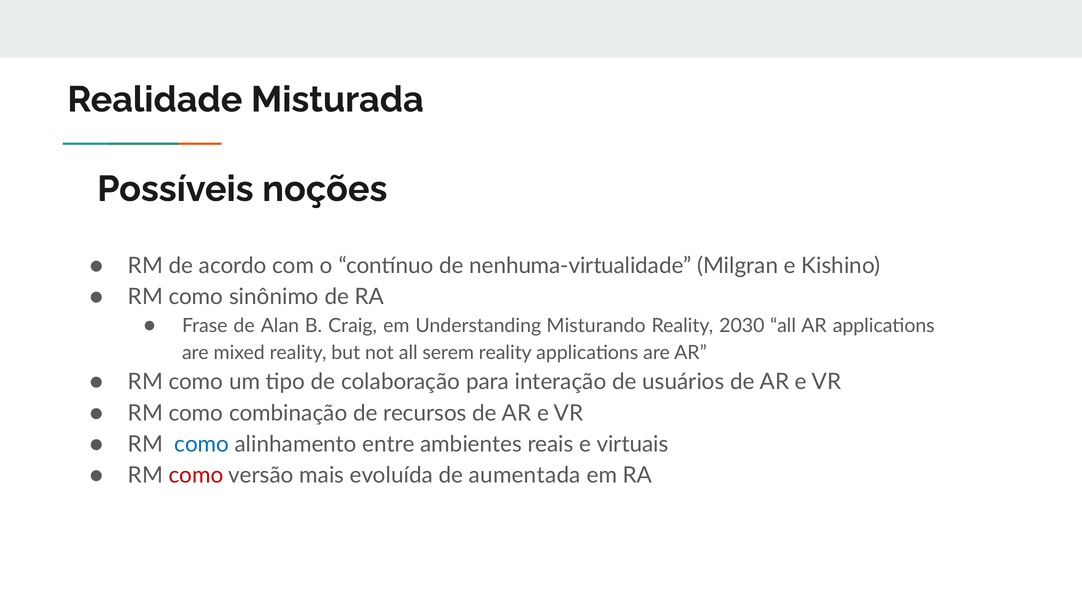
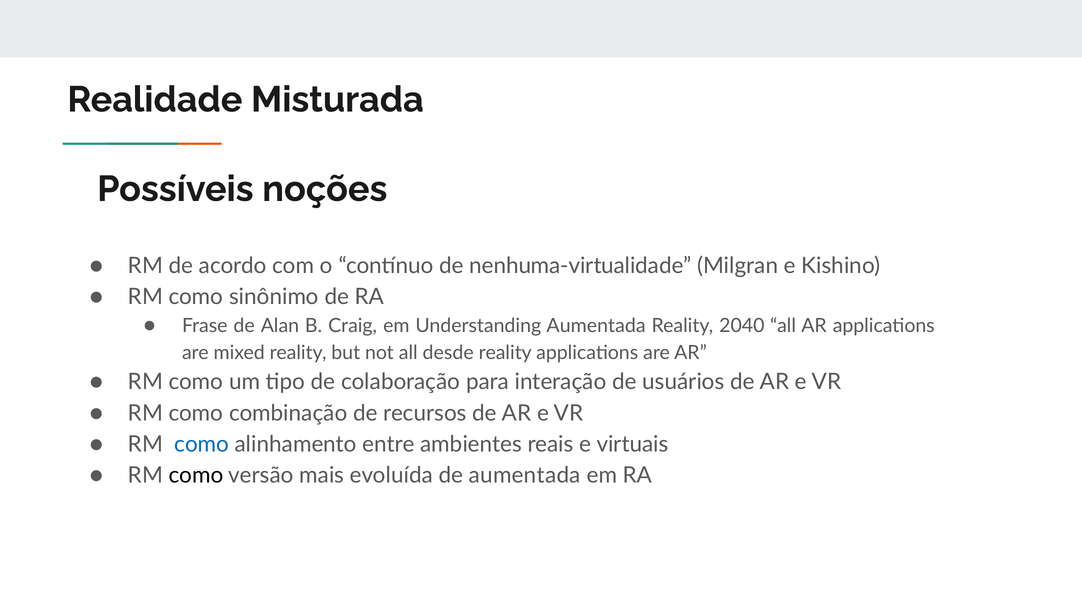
Understanding Misturando: Misturando -> Aumentada
2030: 2030 -> 2040
serem: serem -> desde
como at (196, 475) colour: red -> black
